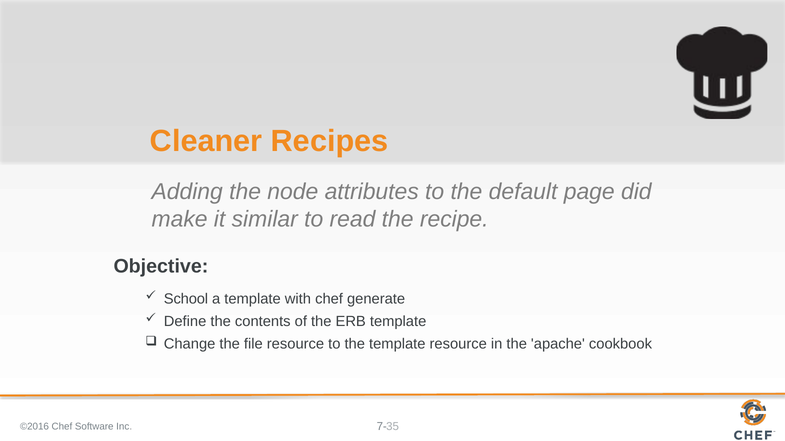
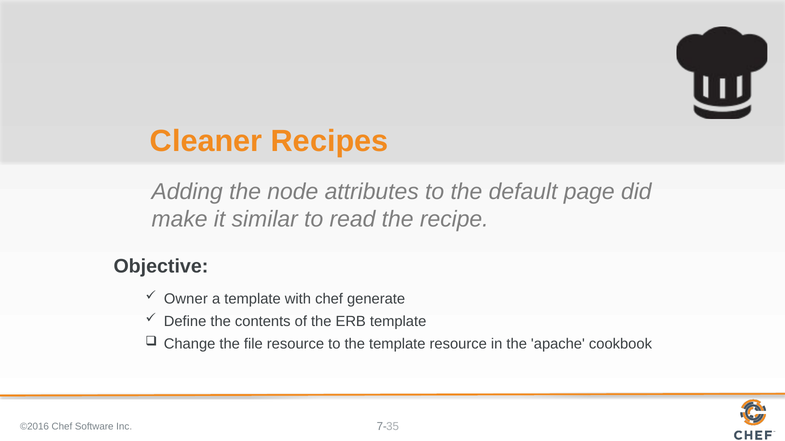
School: School -> Owner
